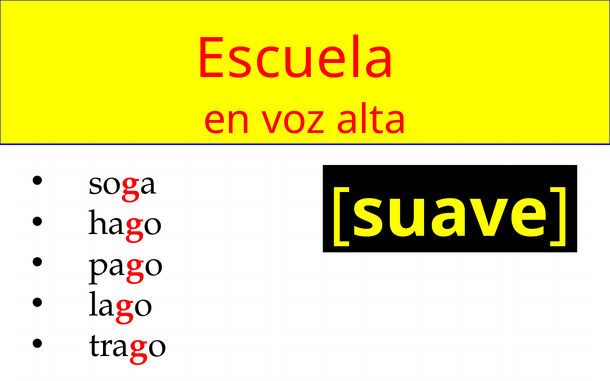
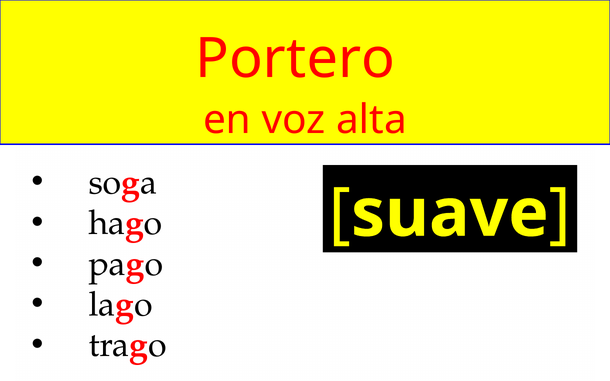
Escuela: Escuela -> Portero
